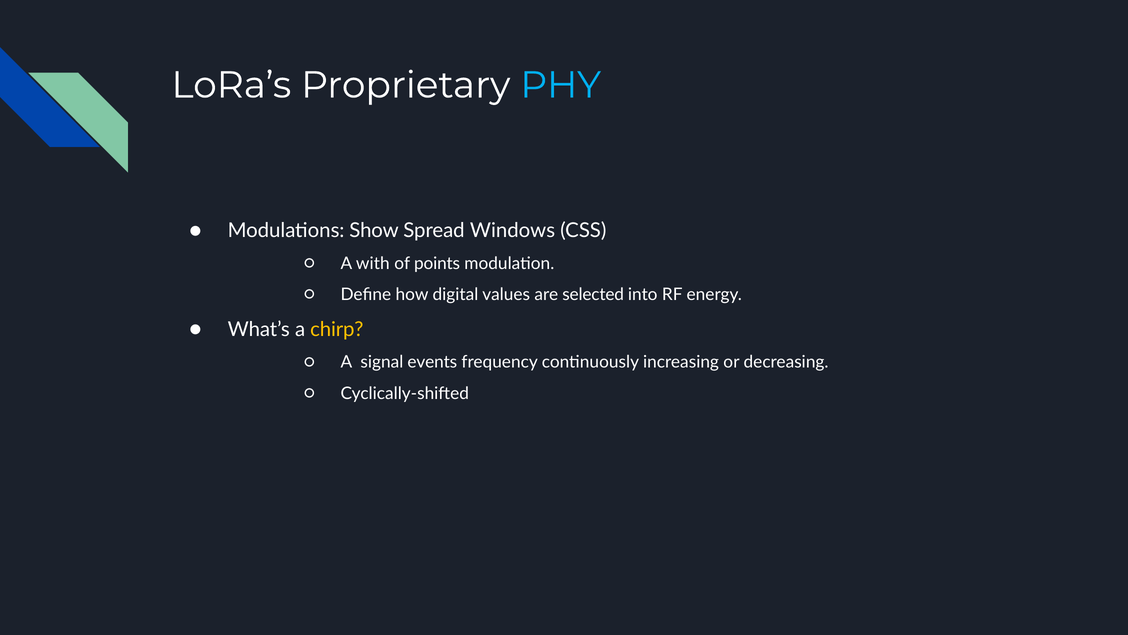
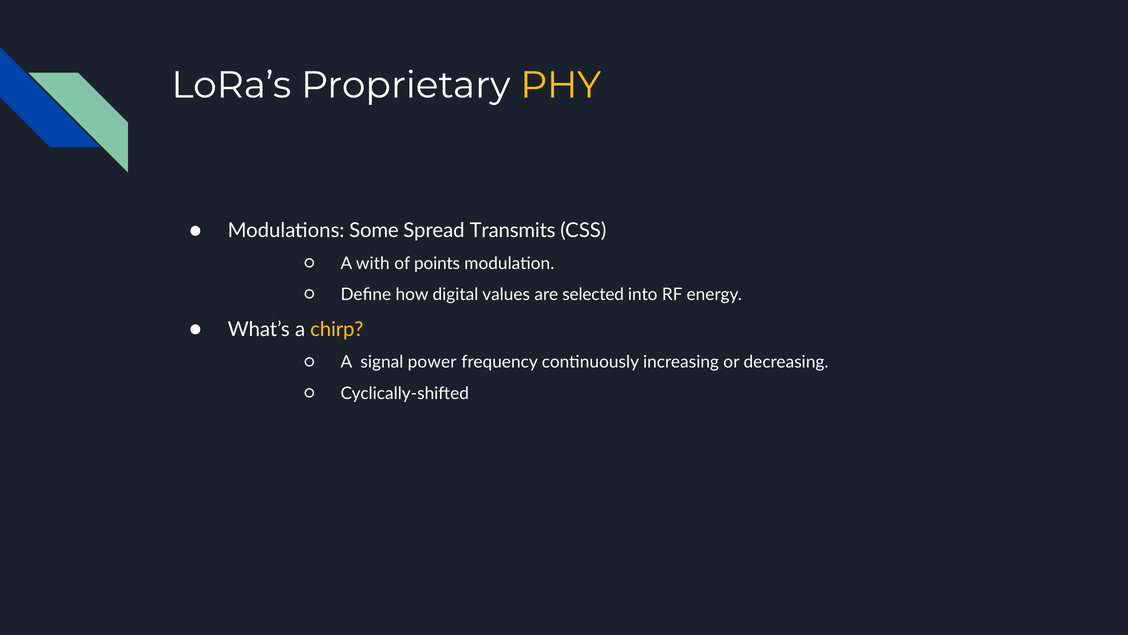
PHY colour: light blue -> yellow
Show: Show -> Some
Windows: Windows -> Transmits
events: events -> power
